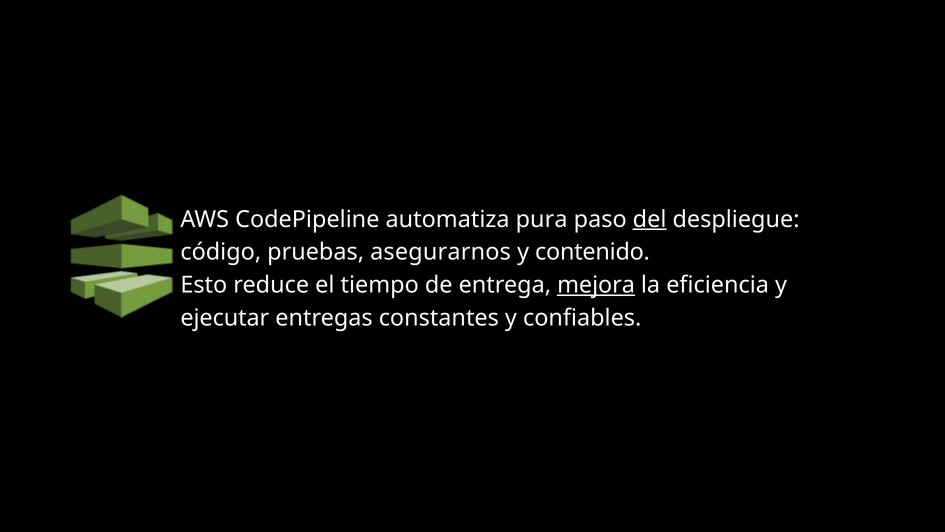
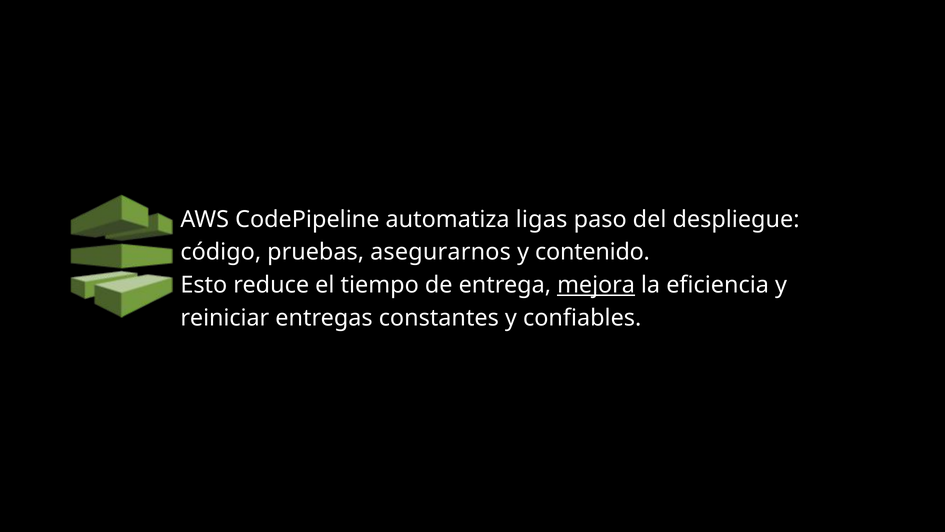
pura: pura -> ligas
del underline: present -> none
ejecutar: ejecutar -> reiniciar
